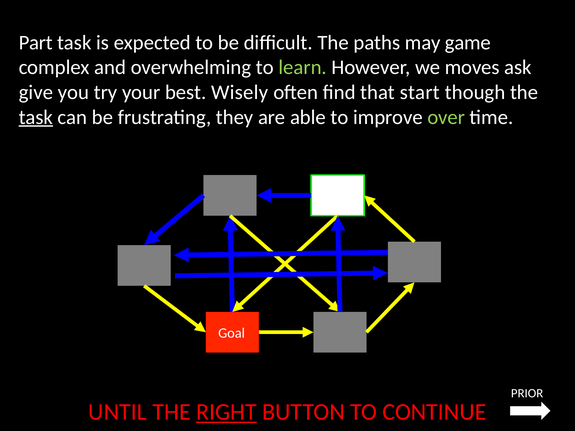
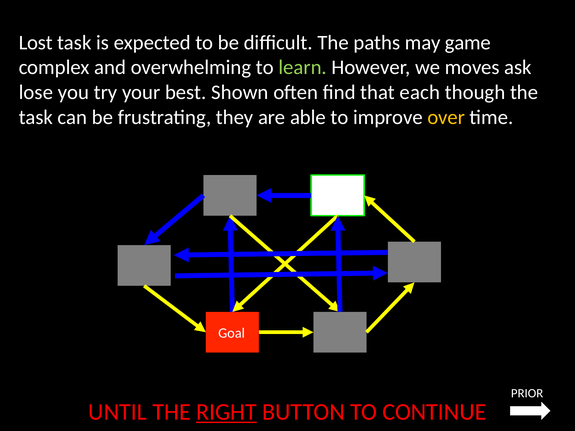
Part: Part -> Lost
give: give -> lose
Wisely: Wisely -> Shown
start: start -> each
task at (36, 117) underline: present -> none
over colour: light green -> yellow
